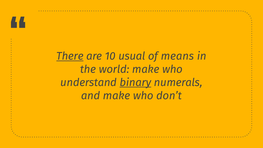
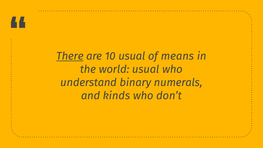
world make: make -> usual
binary underline: present -> none
and make: make -> kinds
